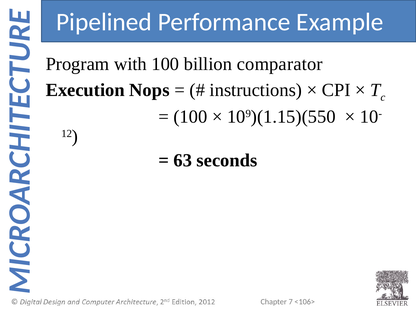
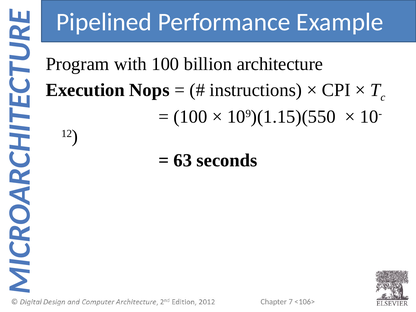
comparator: comparator -> architecture
